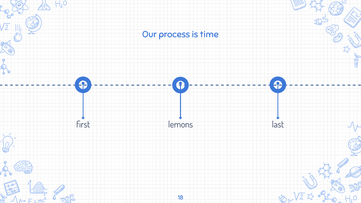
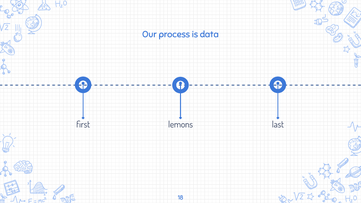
time: time -> data
